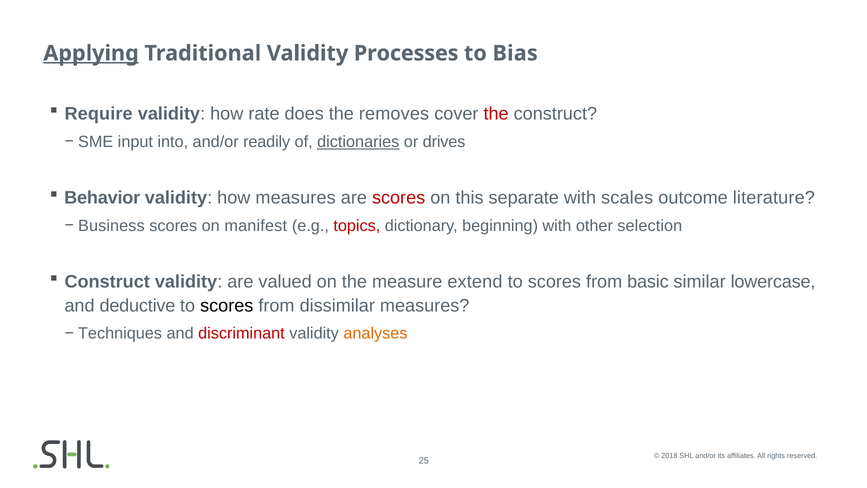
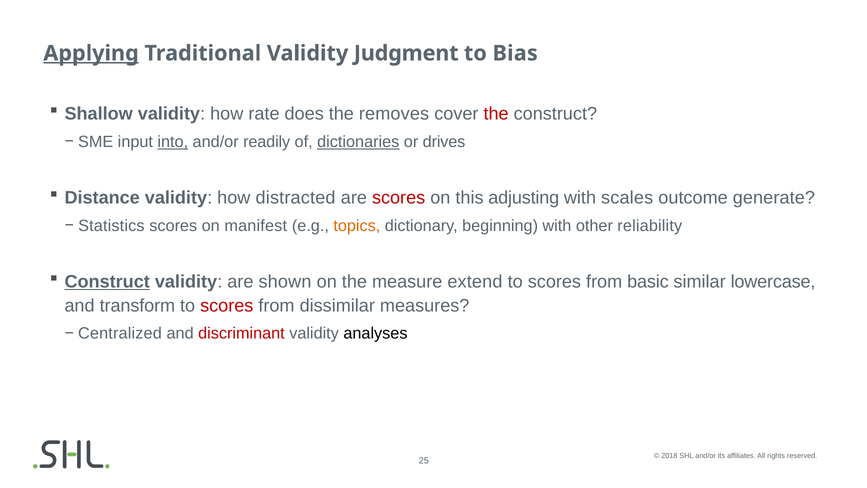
Processes: Processes -> Judgment
Require: Require -> Shallow
into underline: none -> present
Behavior: Behavior -> Distance
how measures: measures -> distracted
separate: separate -> adjusting
literature: literature -> generate
Business: Business -> Statistics
topics colour: red -> orange
selection: selection -> reliability
Construct at (107, 282) underline: none -> present
valued: valued -> shown
deductive: deductive -> transform
scores at (227, 306) colour: black -> red
Techniques: Techniques -> Centralized
analyses colour: orange -> black
